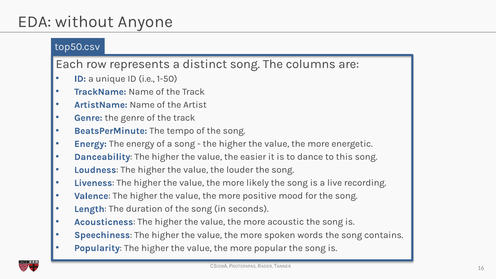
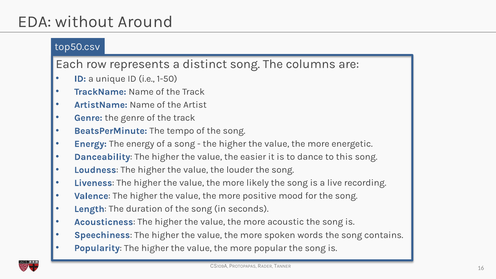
Anyone: Anyone -> Around
